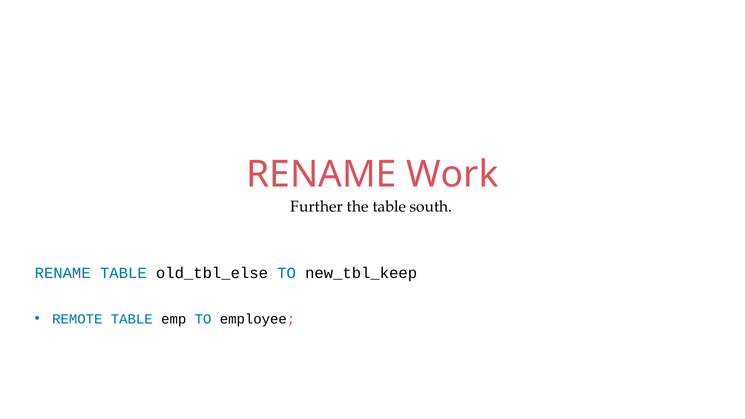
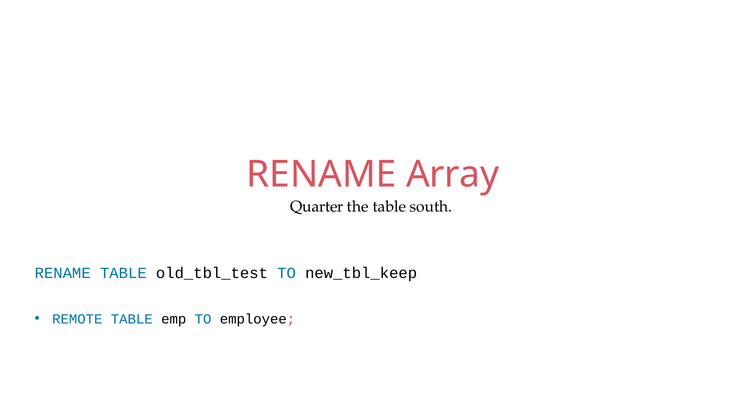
Work: Work -> Array
Further: Further -> Quarter
old_tbl_else: old_tbl_else -> old_tbl_test
